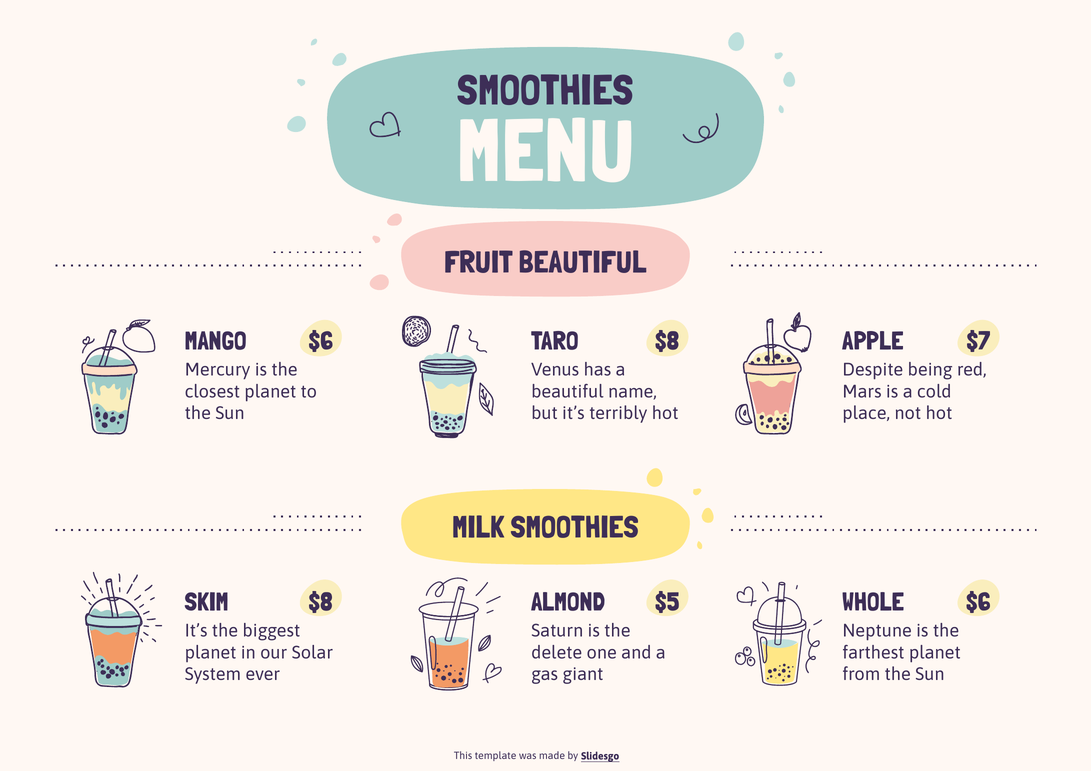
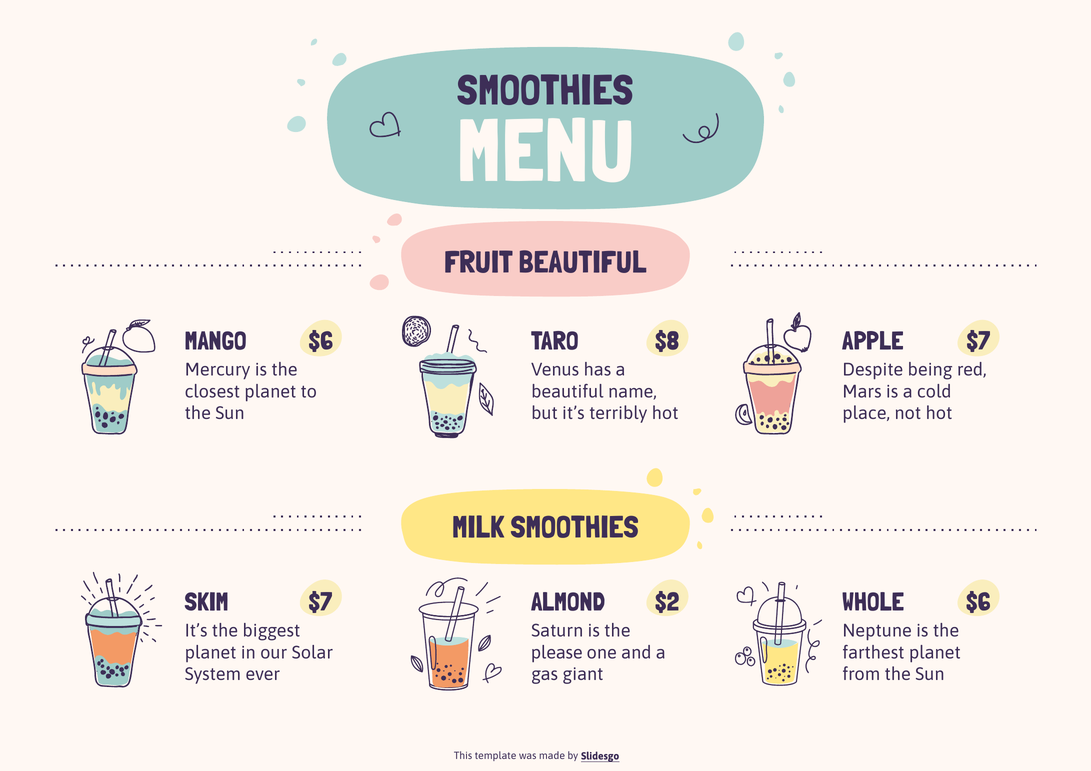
$8 at (321, 602): $8 -> $7
$5: $5 -> $2
delete: delete -> please
